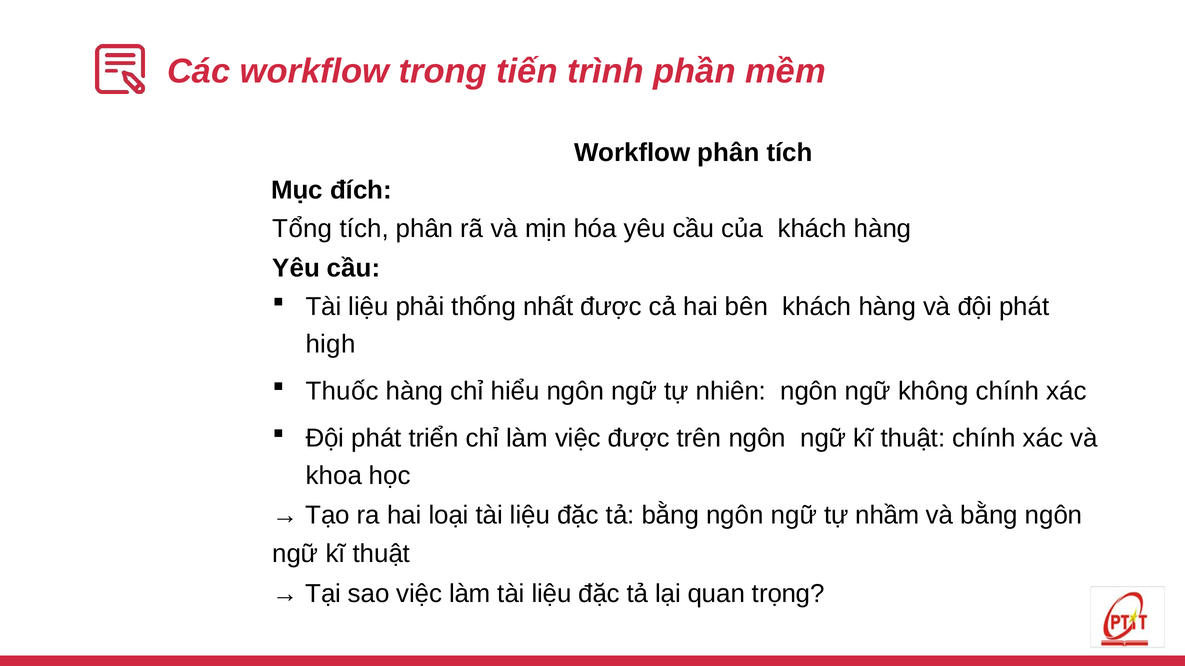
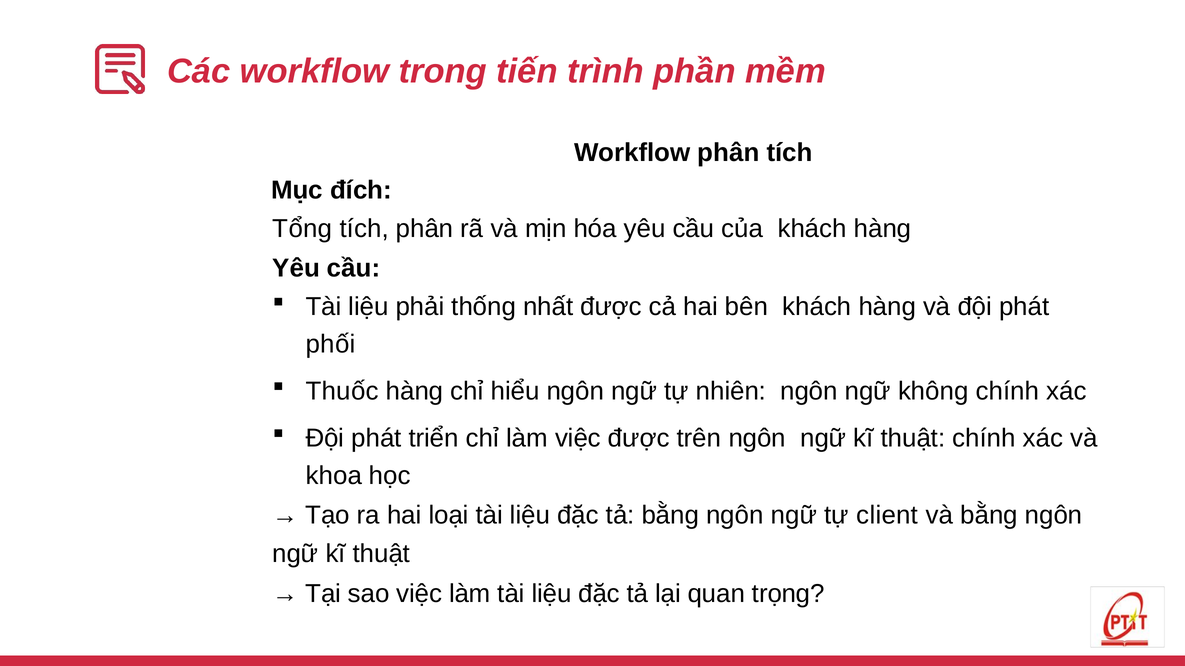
high: high -> phối
nhầm: nhầm -> client
